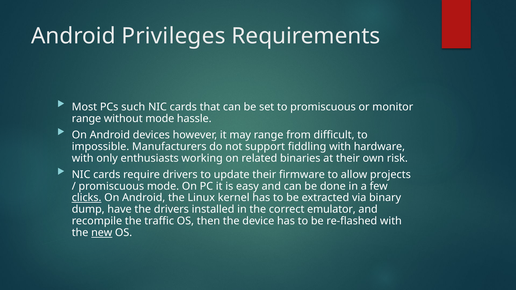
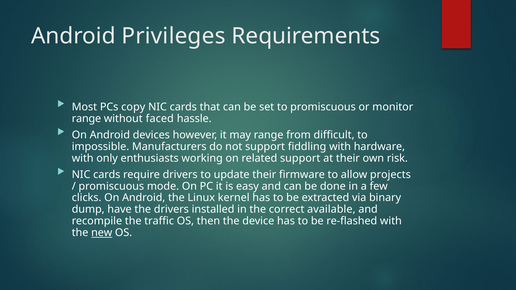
such: such -> copy
without mode: mode -> faced
related binaries: binaries -> support
clicks underline: present -> none
emulator: emulator -> available
